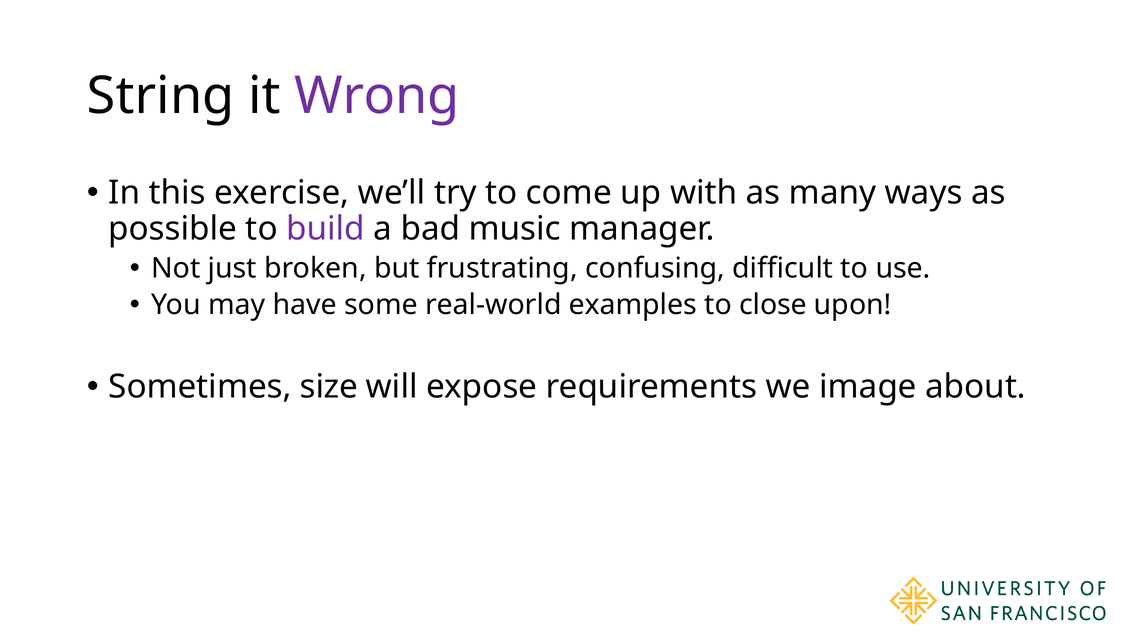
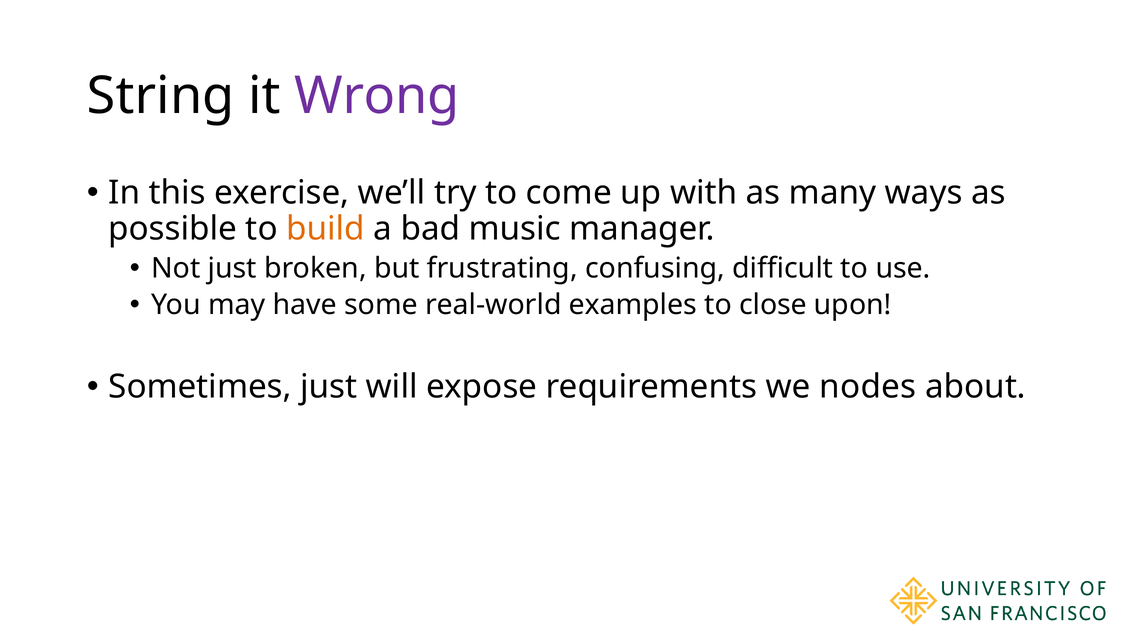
build colour: purple -> orange
Sometimes size: size -> just
image: image -> nodes
